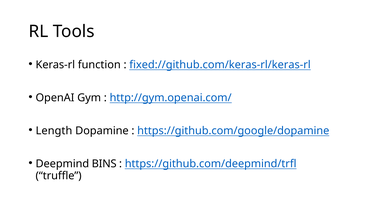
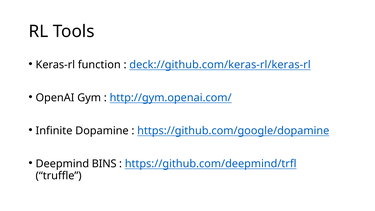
fixed://github.com/keras-rl/keras-rl: fixed://github.com/keras-rl/keras-rl -> deck://github.com/keras-rl/keras-rl
Length: Length -> Infinite
